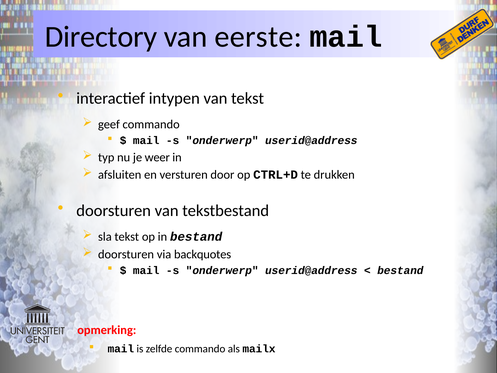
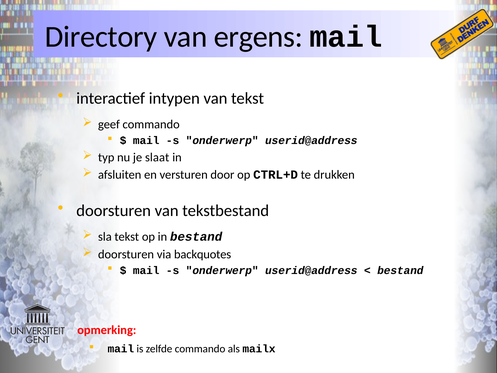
eerste: eerste -> ergens
weer: weer -> slaat
